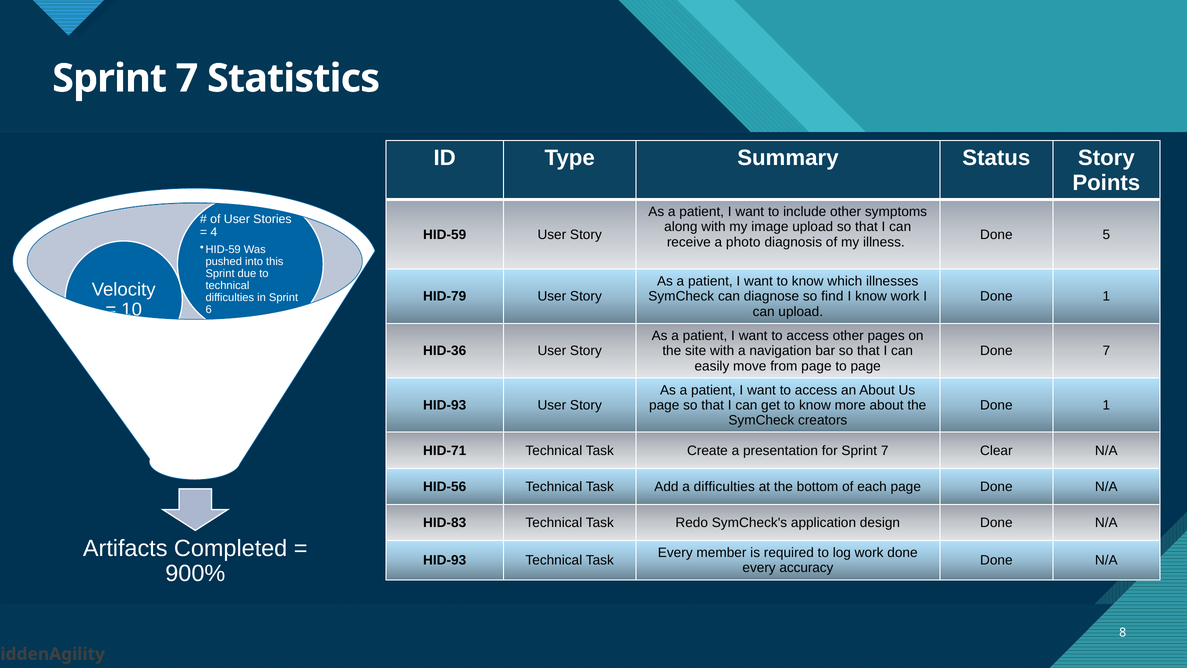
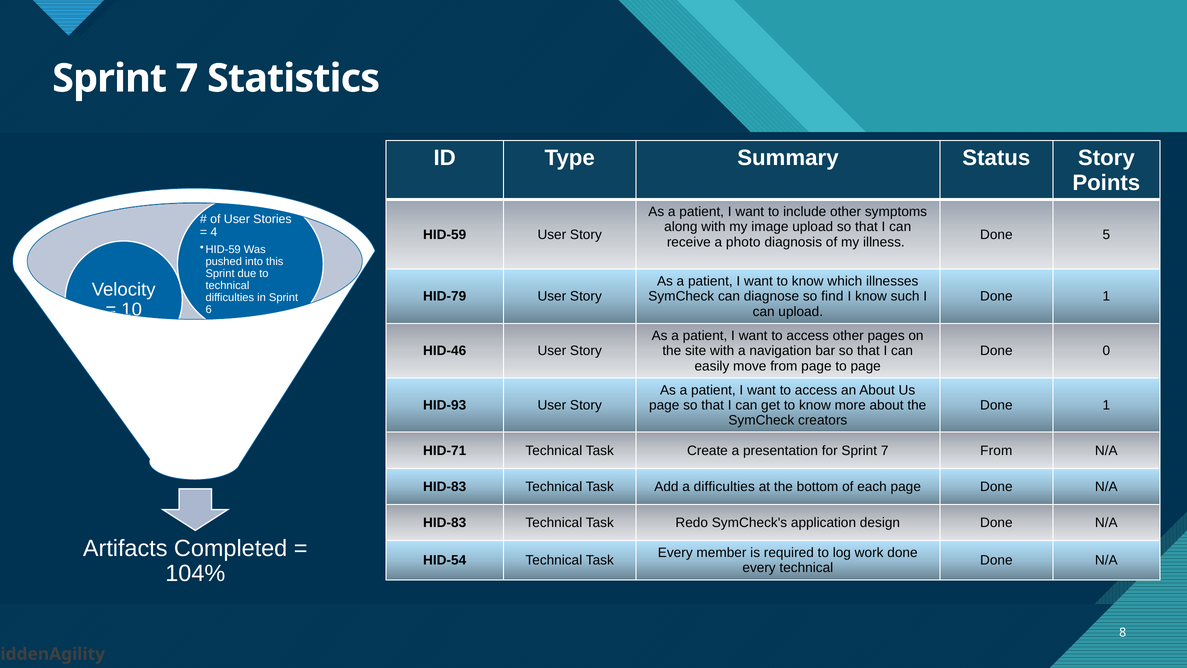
know work: work -> such
HID-36: HID-36 -> HID-46
Done 7: 7 -> 0
7 Clear: Clear -> From
HID-56 at (445, 486): HID-56 -> HID-83
HID-93 at (445, 560): HID-93 -> HID-54
every accuracy: accuracy -> technical
900%: 900% -> 104%
